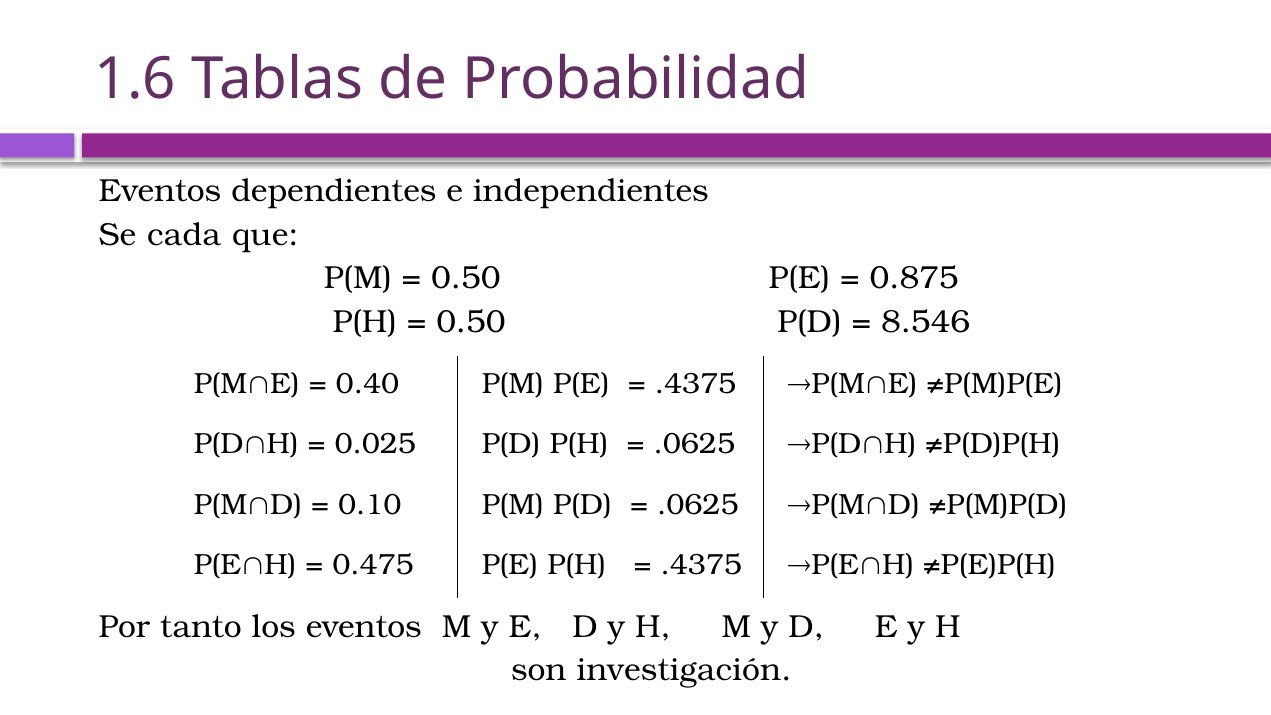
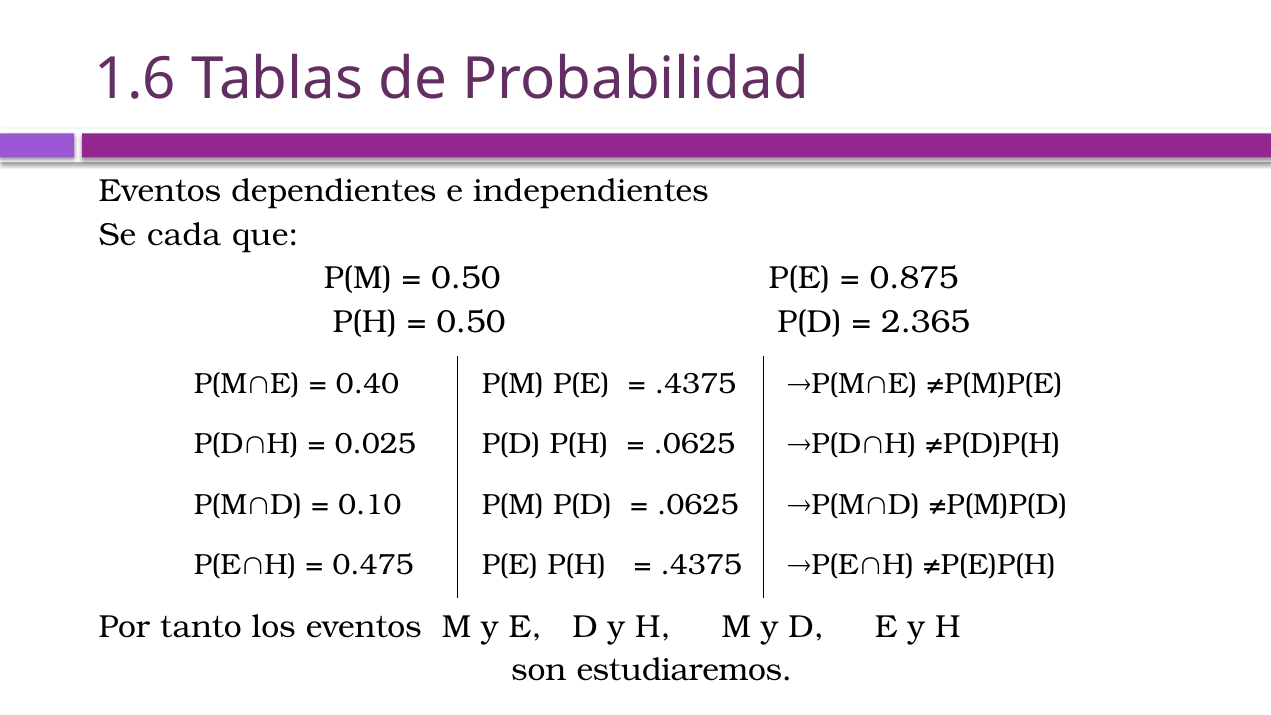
8.546: 8.546 -> 2.365
investigación: investigación -> estudiaremos
